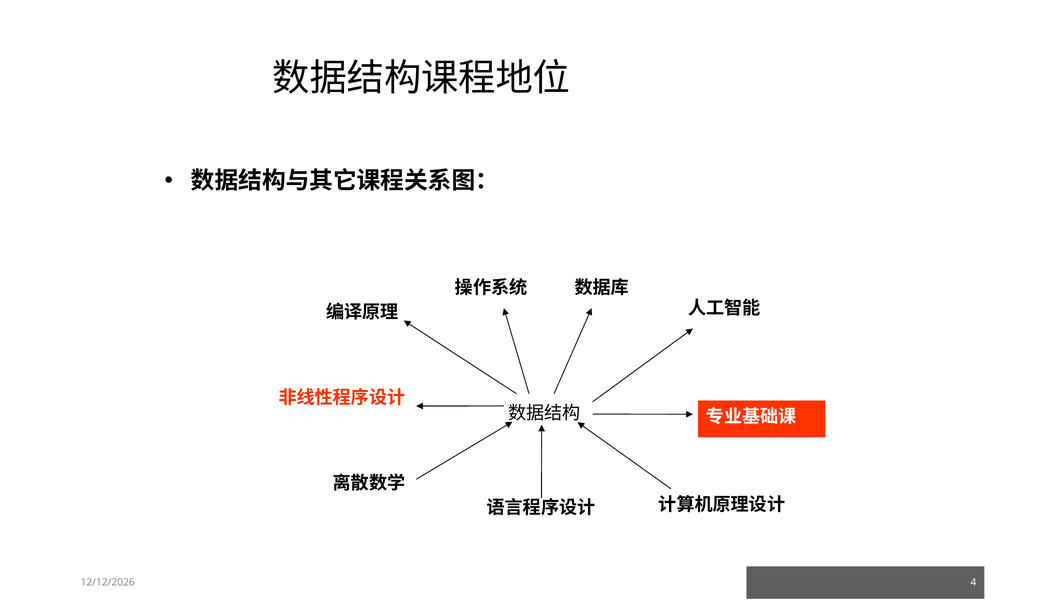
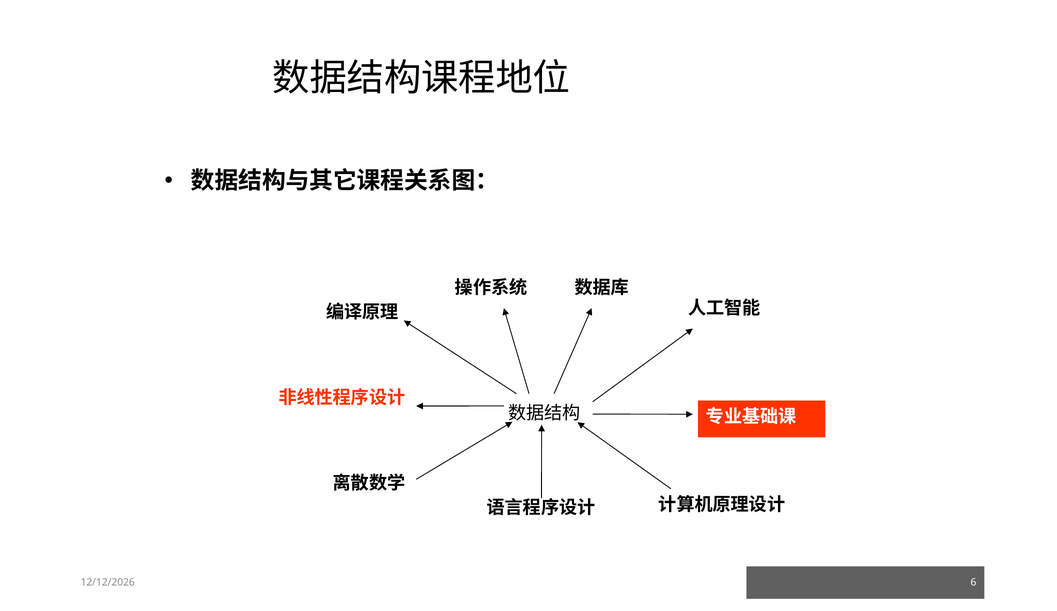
4: 4 -> 6
